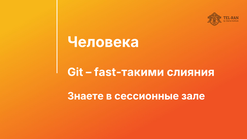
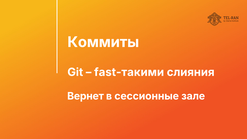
Человека: Человека -> Коммиты
Знаете: Знаете -> Вернет
